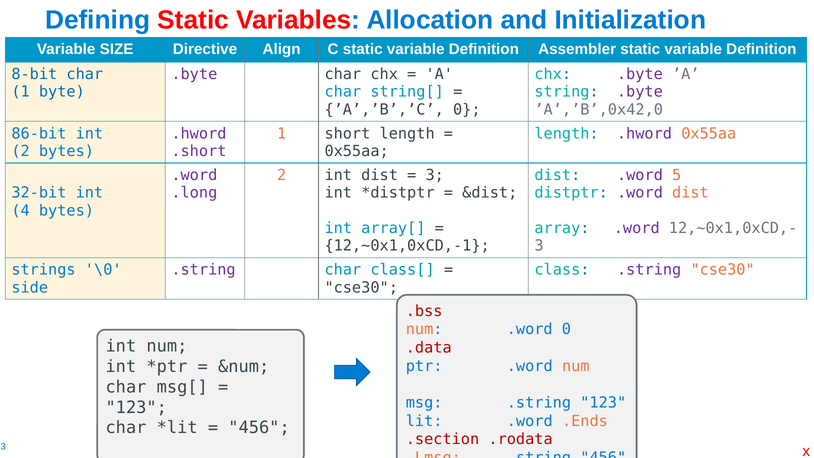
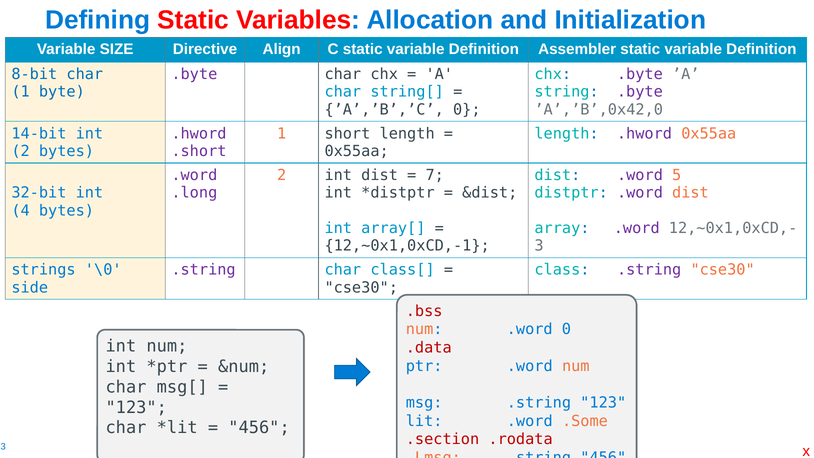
86-bit: 86-bit -> 14-bit
3 at (435, 175): 3 -> 7
.Ends: .Ends -> .Some
